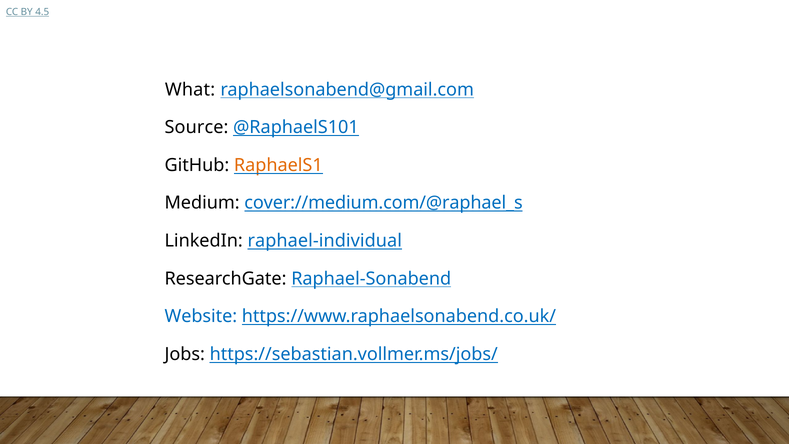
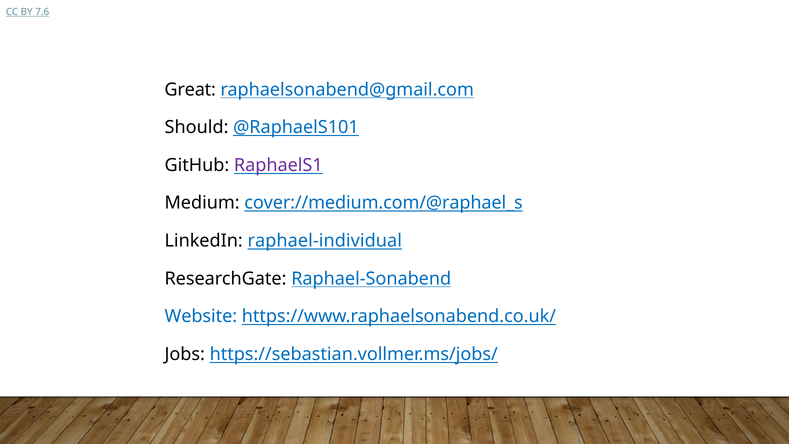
4.5: 4.5 -> 7.6
What: What -> Great
Source: Source -> Should
RaphaelS1 colour: orange -> purple
